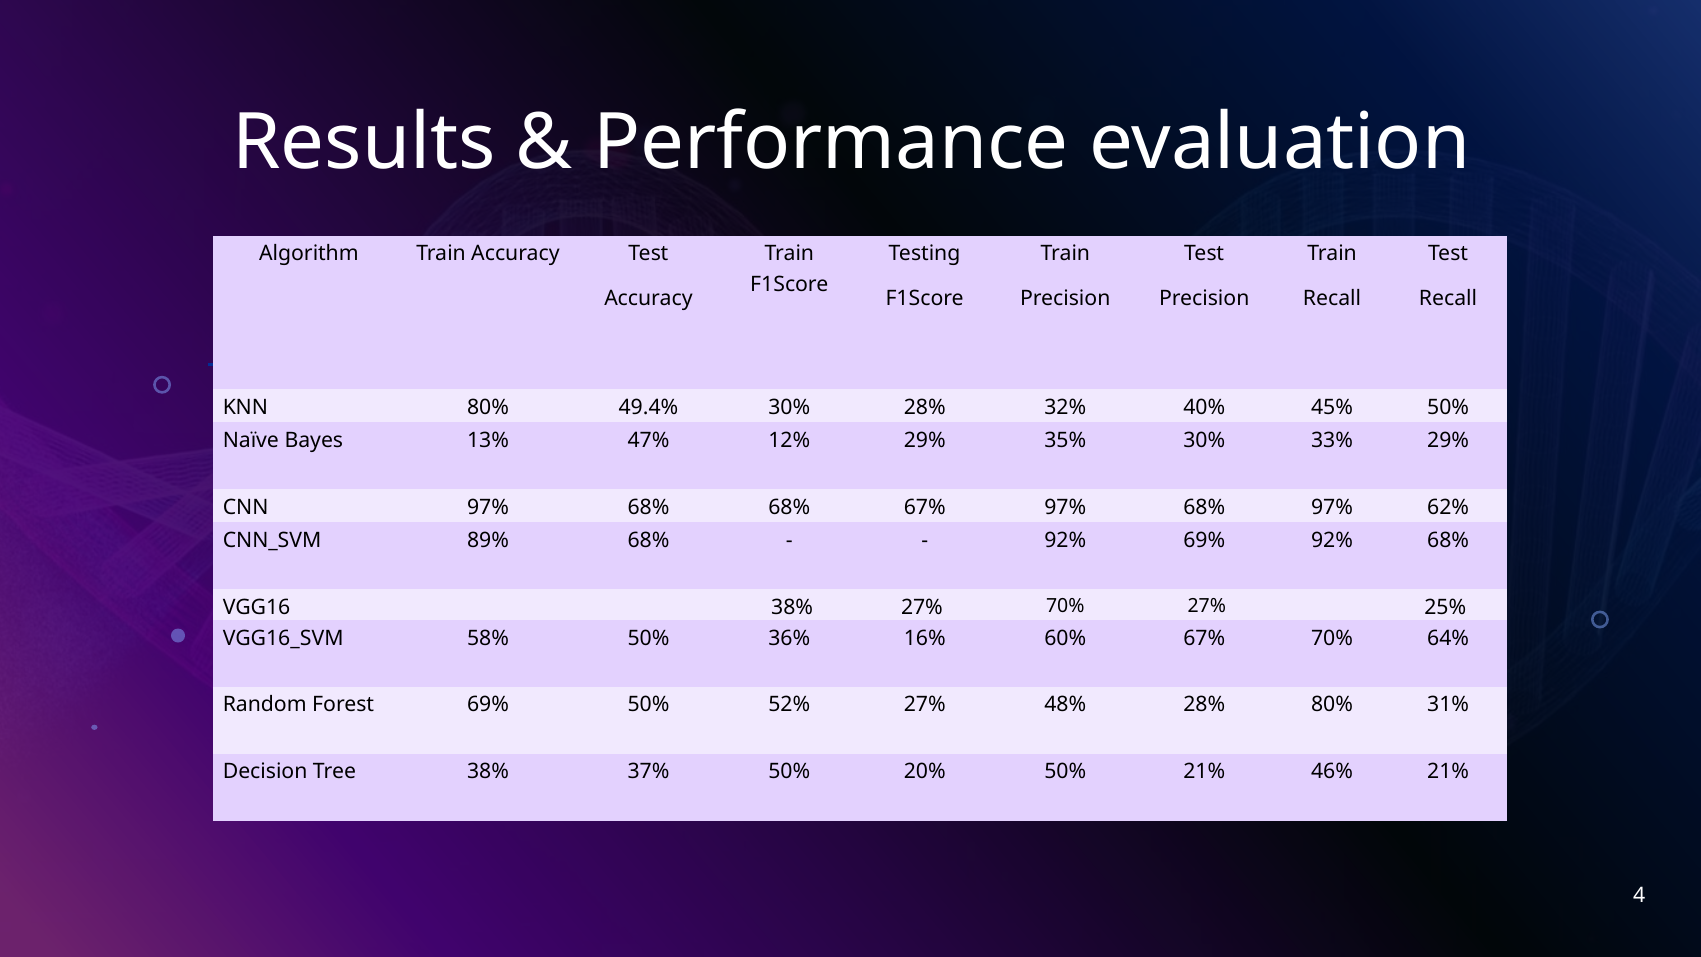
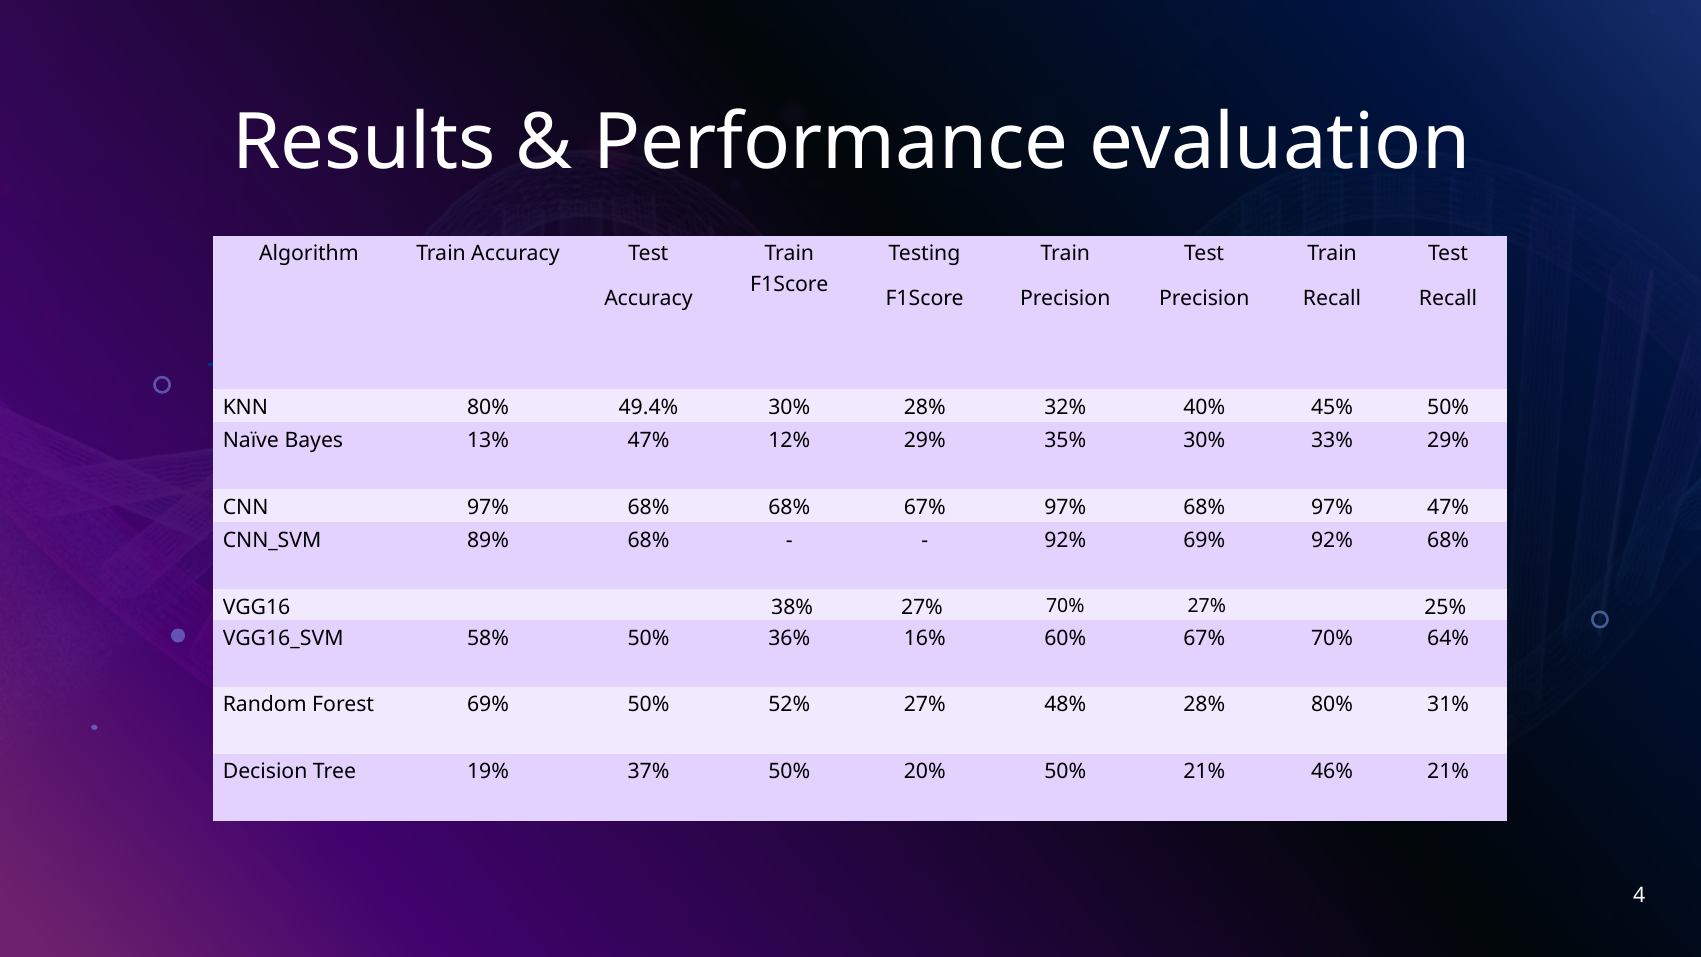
97% 62%: 62% -> 47%
Tree 38%: 38% -> 19%
